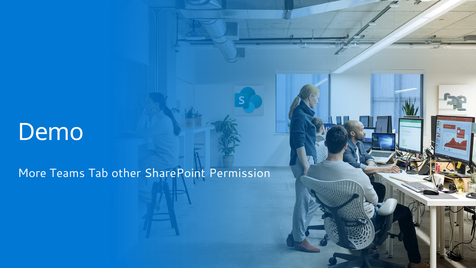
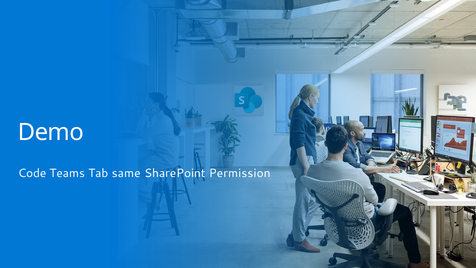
More: More -> Code
other: other -> same
